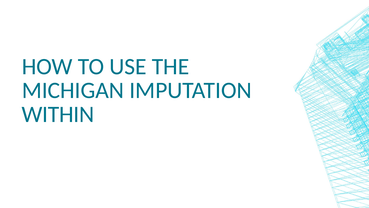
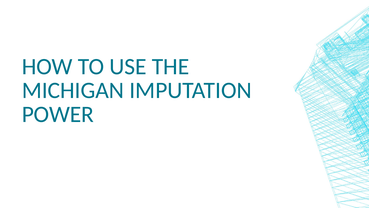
WITHIN: WITHIN -> POWER
